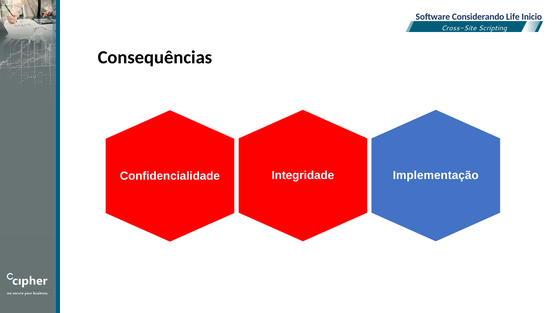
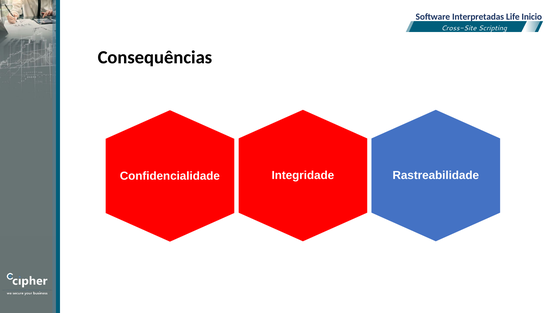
Considerando: Considerando -> Interpretadas
Implementação: Implementação -> Rastreabilidade
